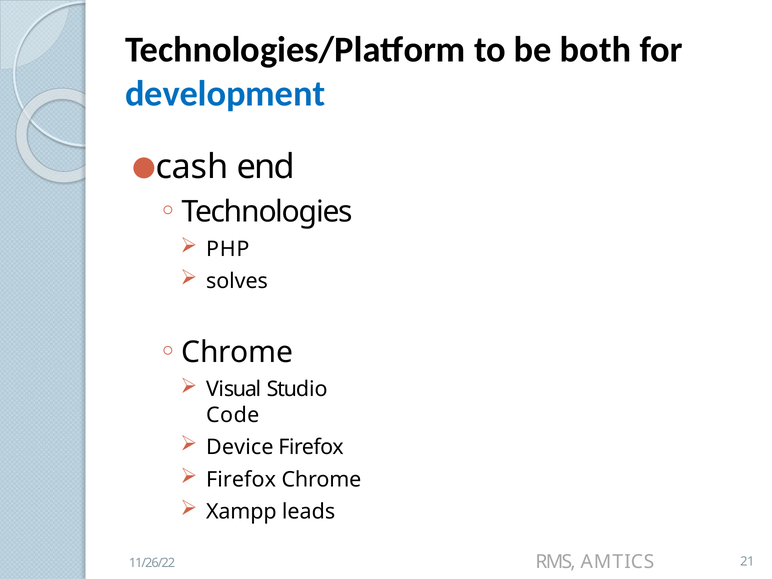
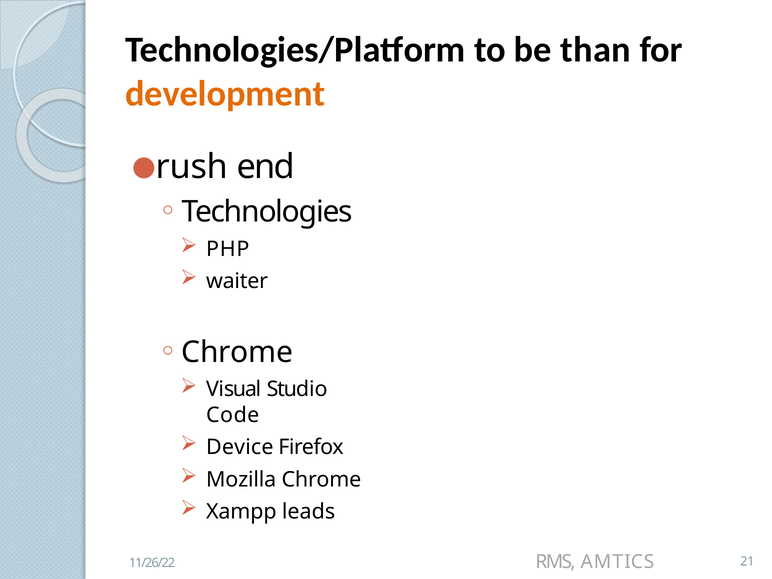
both: both -> than
development colour: blue -> orange
cash: cash -> rush
solves: solves -> waiter
Firefox at (241, 480): Firefox -> Mozilla
